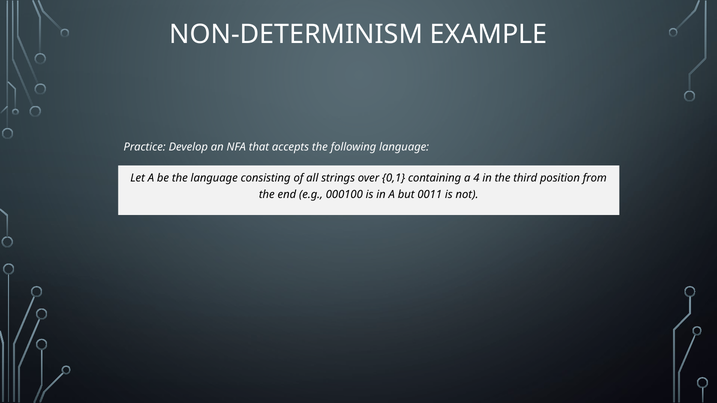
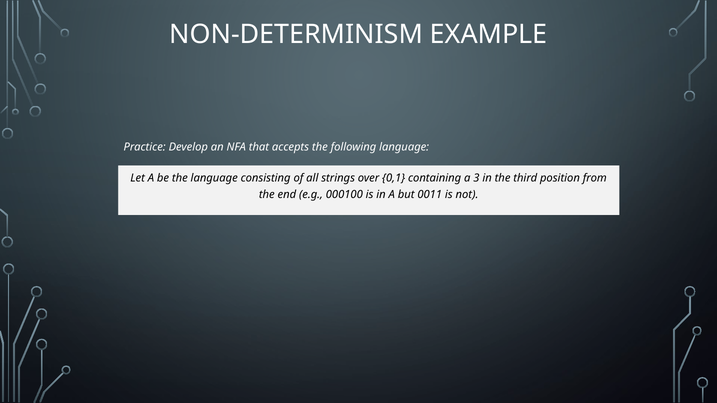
4: 4 -> 3
